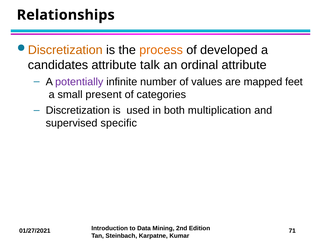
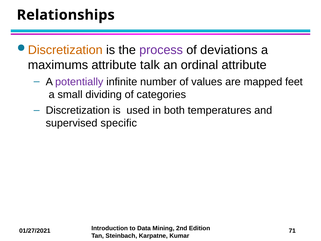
process colour: orange -> purple
developed: developed -> deviations
candidates: candidates -> maximums
present: present -> dividing
multiplication: multiplication -> temperatures
